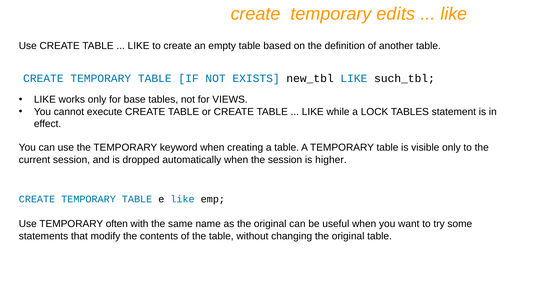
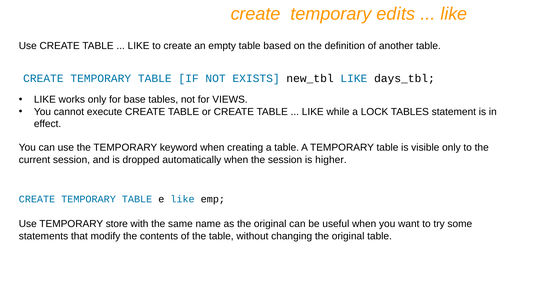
such_tbl: such_tbl -> days_tbl
often: often -> store
